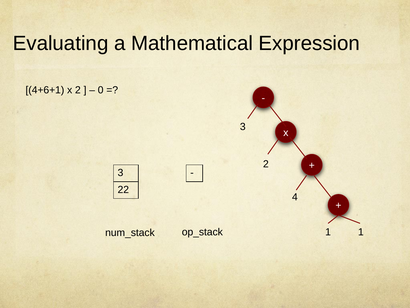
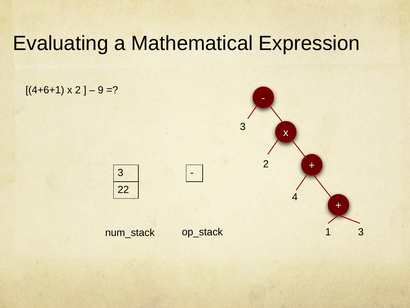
0: 0 -> 9
1 1: 1 -> 3
